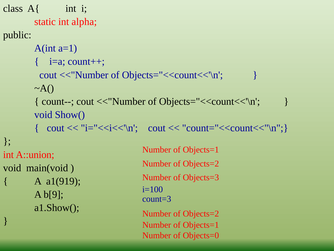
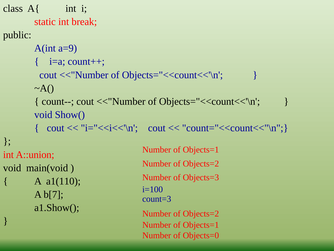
alpha: alpha -> break
a=1: a=1 -> a=9
a1(919: a1(919 -> a1(110
b[9: b[9 -> b[7
